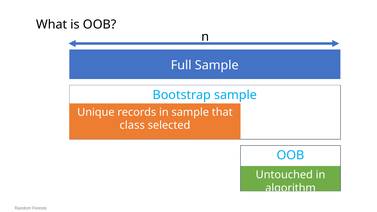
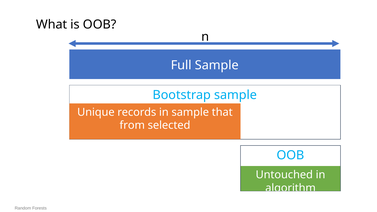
class: class -> from
